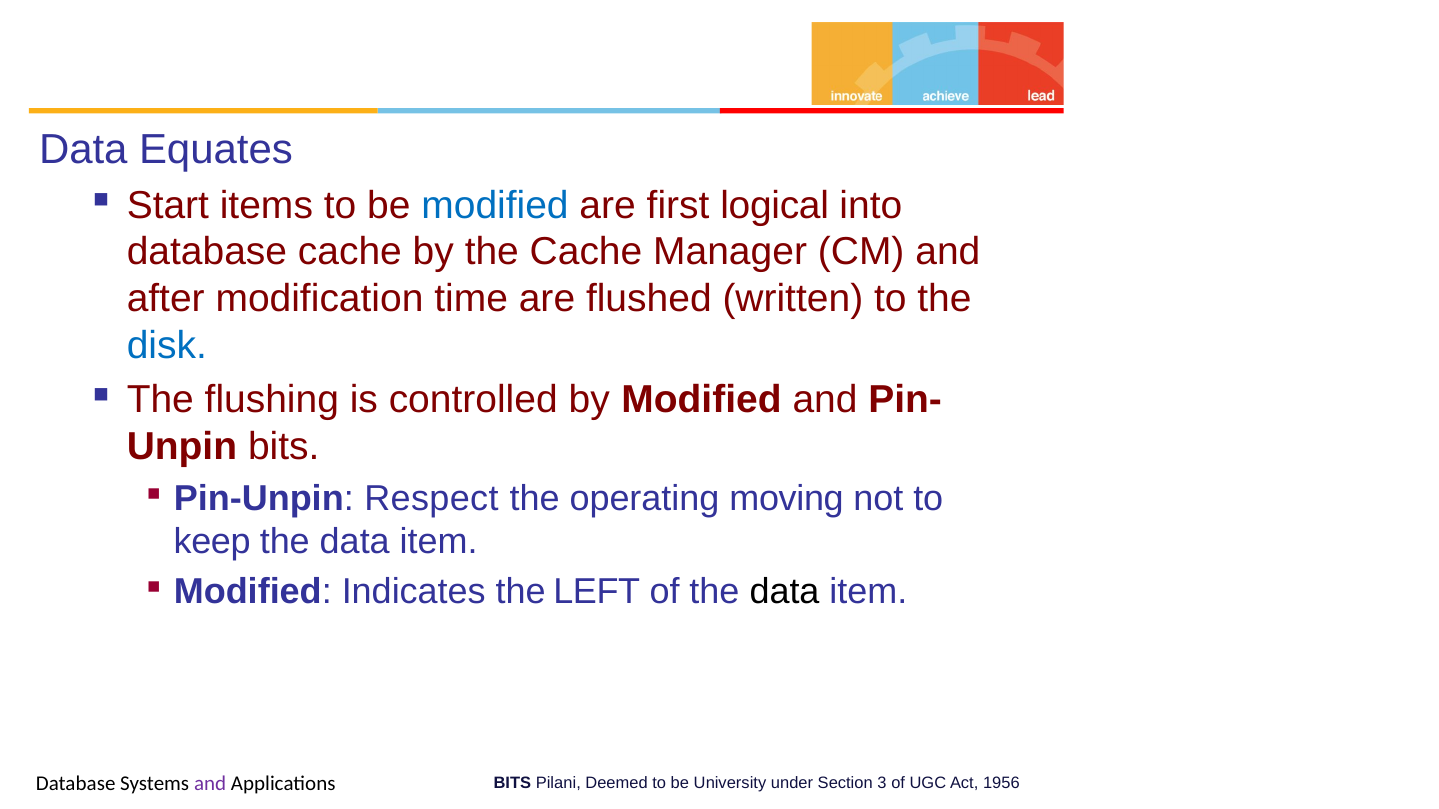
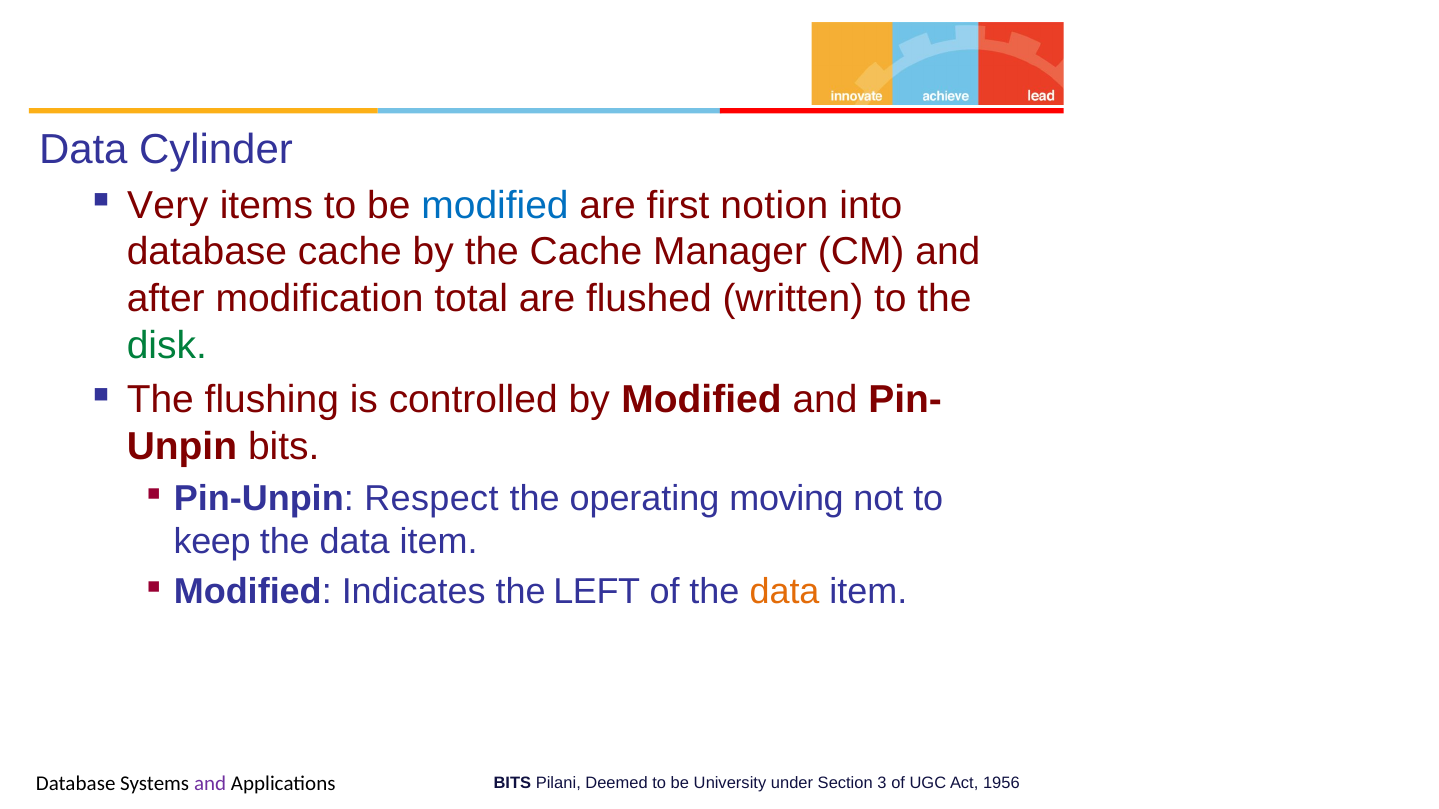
Equates: Equates -> Cylinder
Start: Start -> Very
logical: logical -> notion
time: time -> total
disk colour: blue -> green
data at (785, 592) colour: black -> orange
